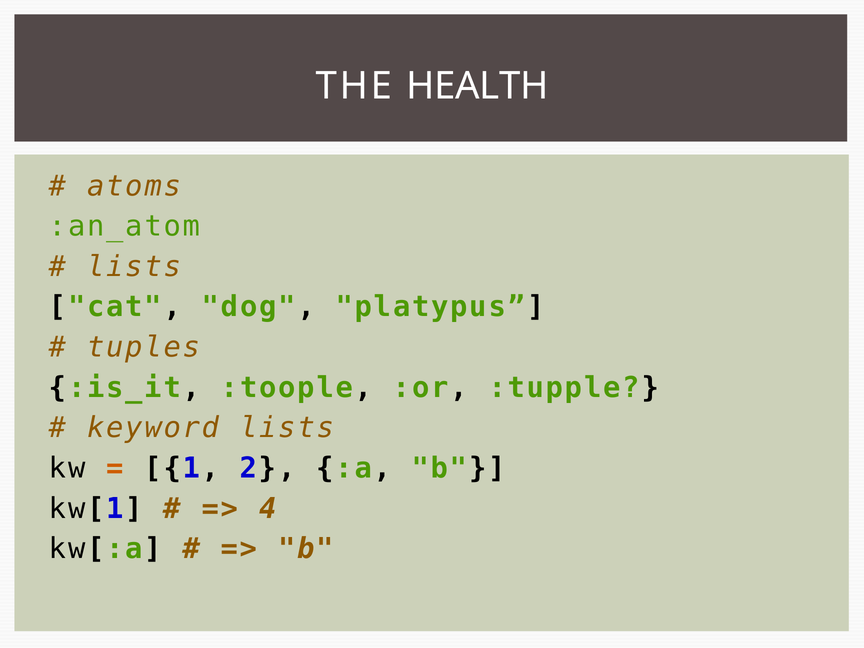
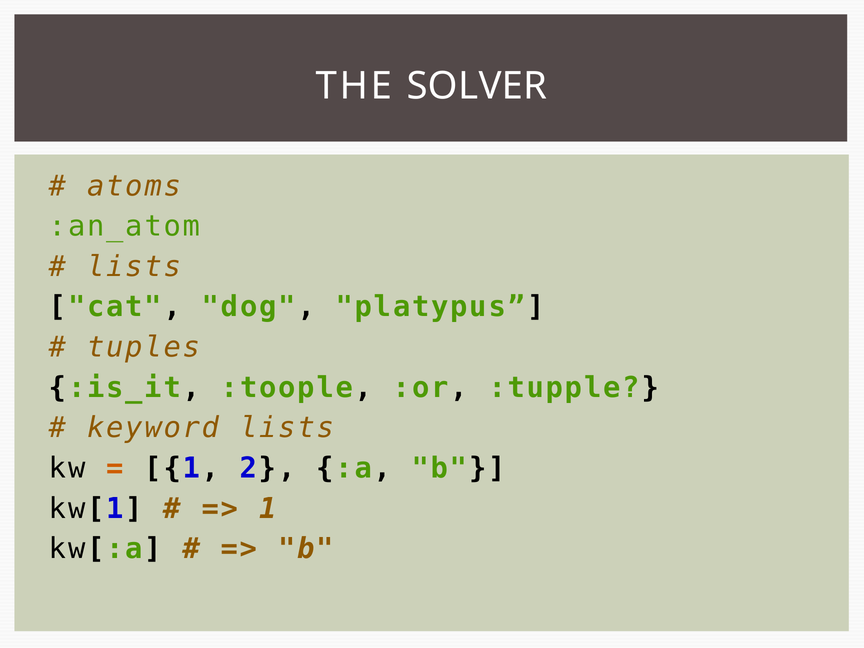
HEALTH: HEALTH -> SOLVER
4 at (268, 509): 4 -> 1
